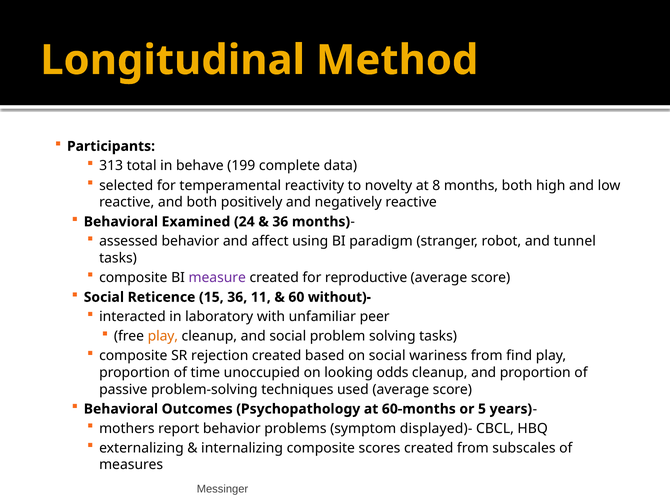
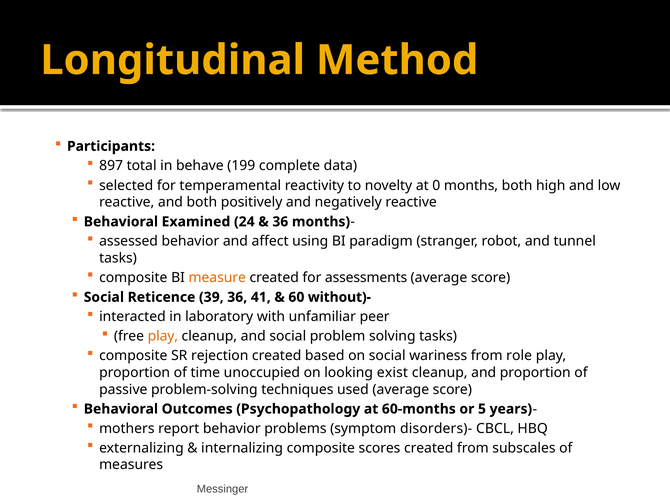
313: 313 -> 897
8: 8 -> 0
measure colour: purple -> orange
reproductive: reproductive -> assessments
15: 15 -> 39
11: 11 -> 41
find: find -> role
odds: odds -> exist
displayed)-: displayed)- -> disorders)-
